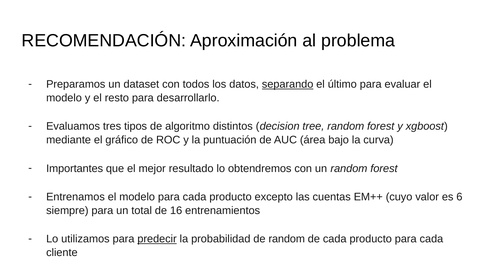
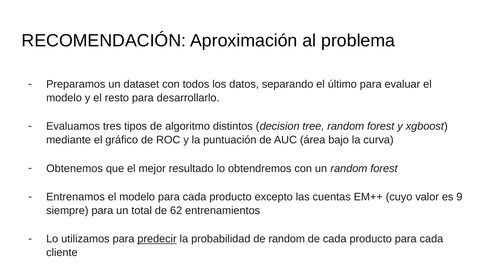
separando underline: present -> none
Importantes: Importantes -> Obtenemos
6: 6 -> 9
16: 16 -> 62
